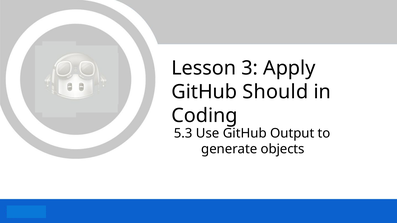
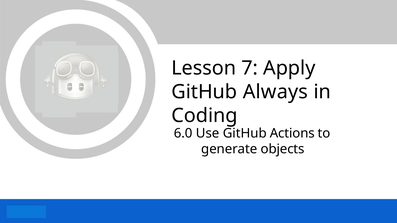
3: 3 -> 7
Should: Should -> Always
5.3: 5.3 -> 6.0
Output: Output -> Actions
